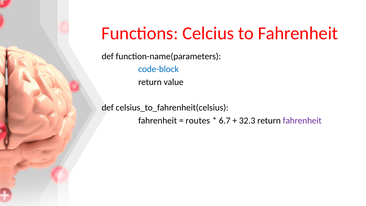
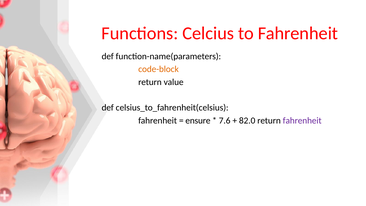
code-block colour: blue -> orange
routes: routes -> ensure
6.7: 6.7 -> 7.6
32.3: 32.3 -> 82.0
